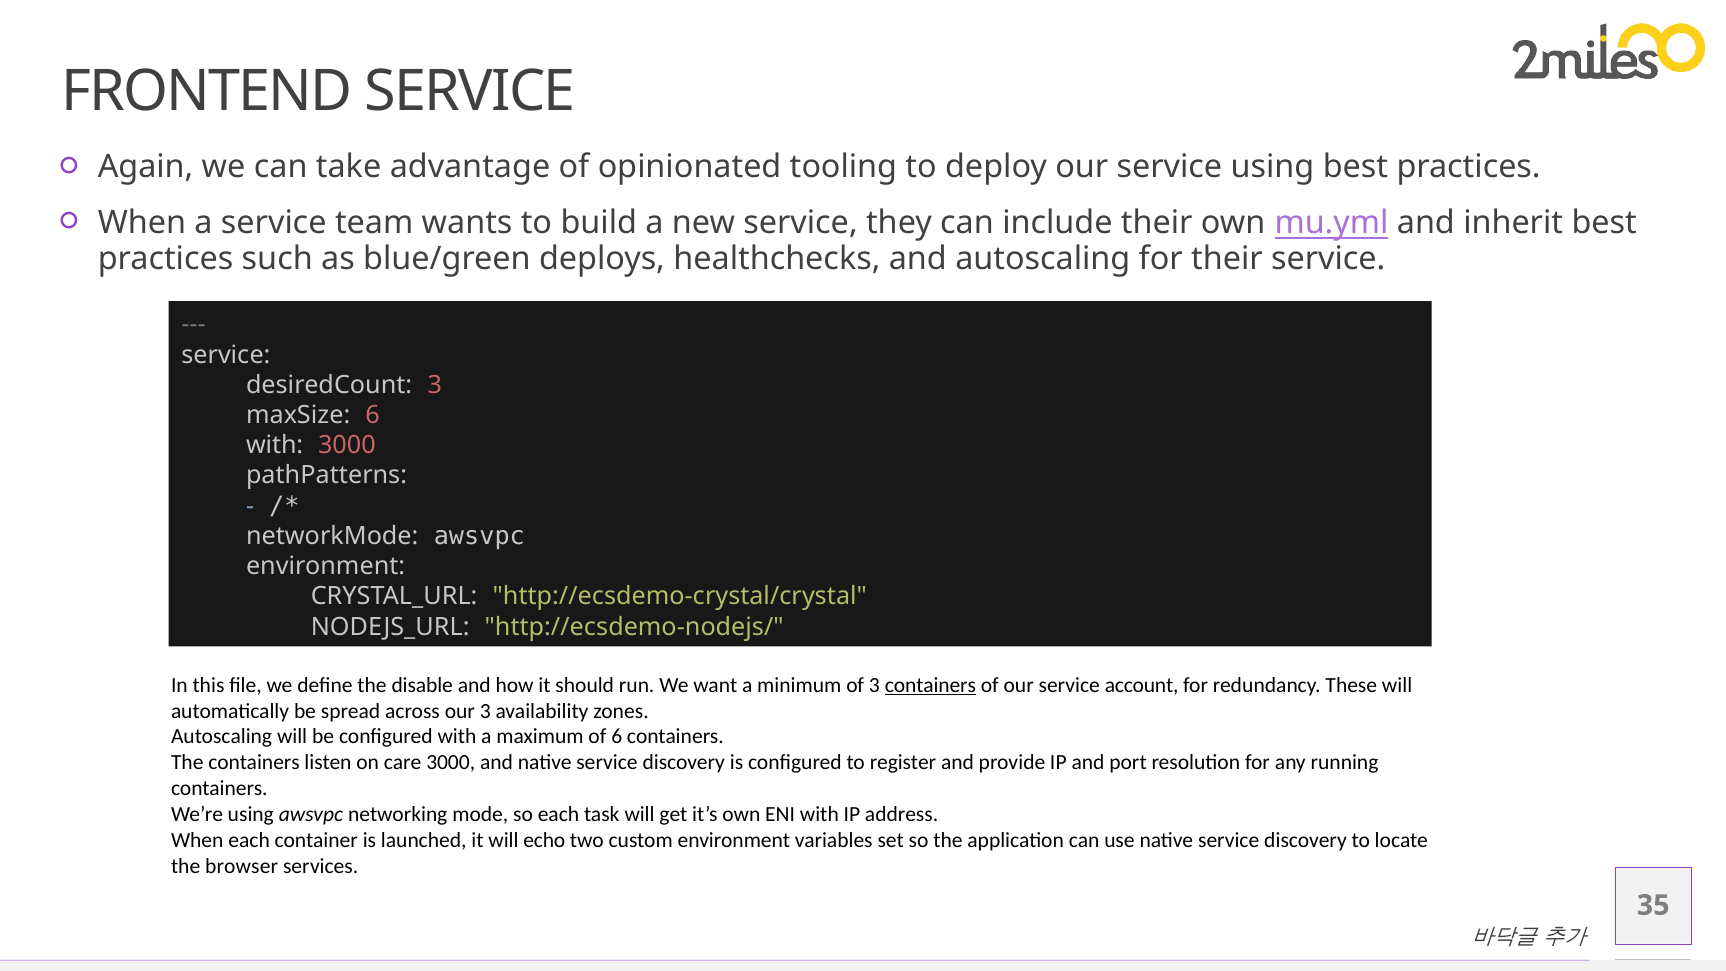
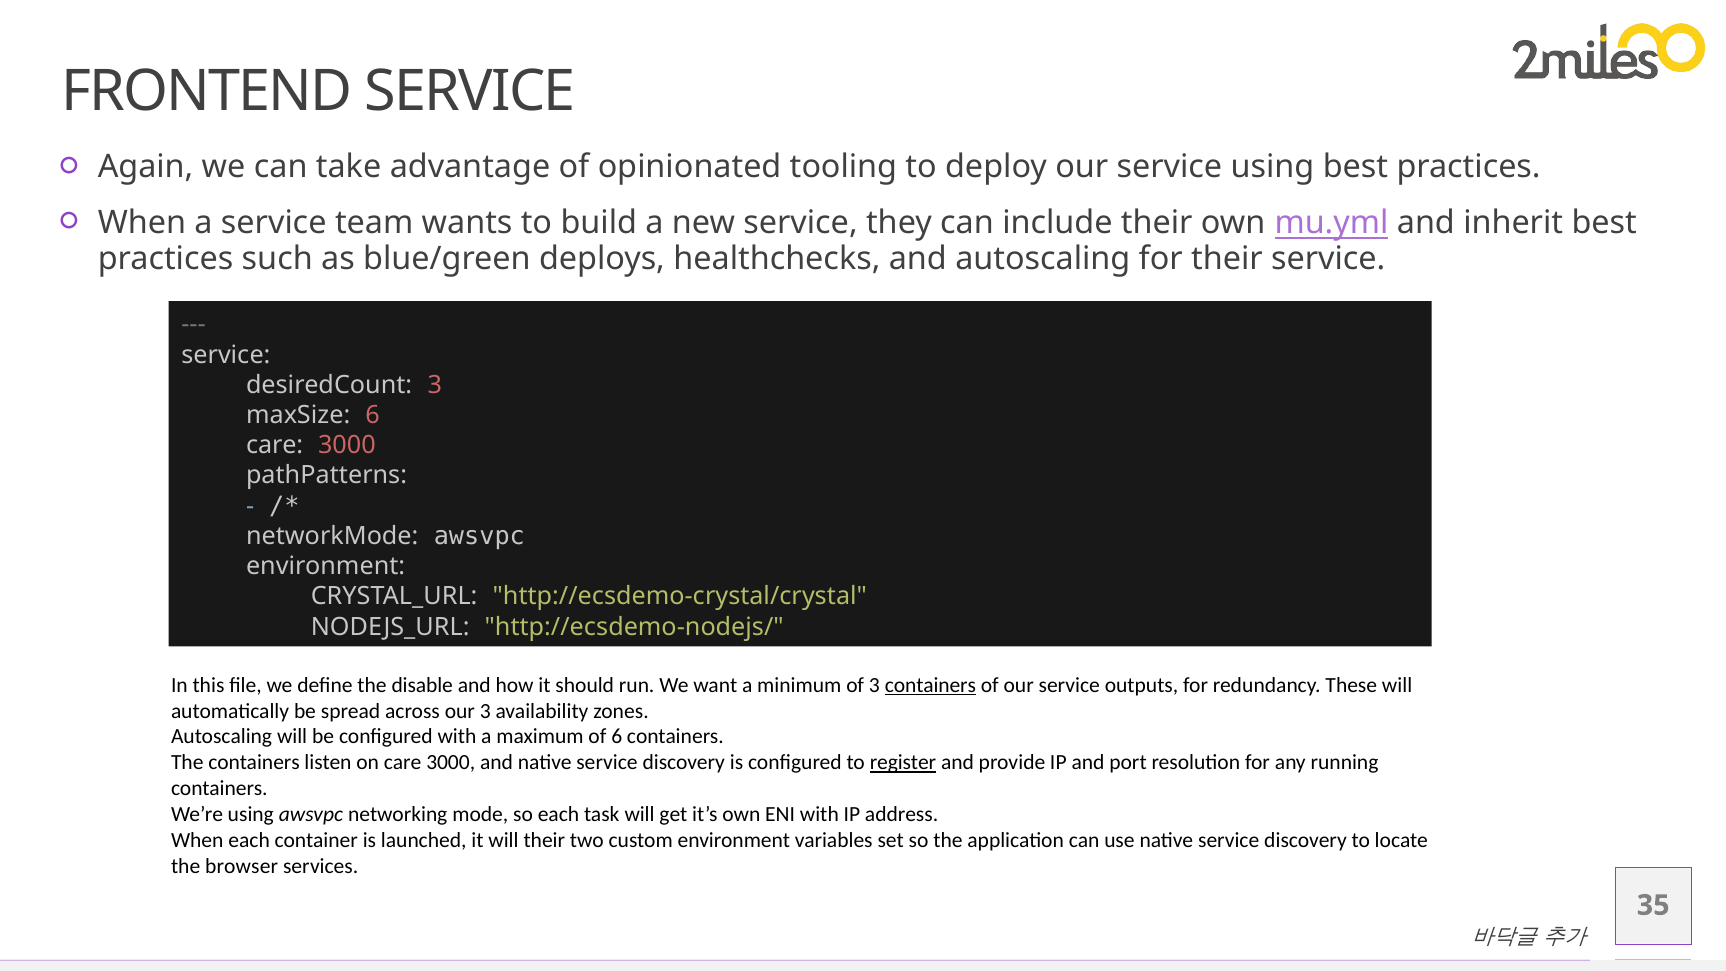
with at (275, 445): with -> care
account: account -> outputs
register underline: none -> present
will echo: echo -> their
